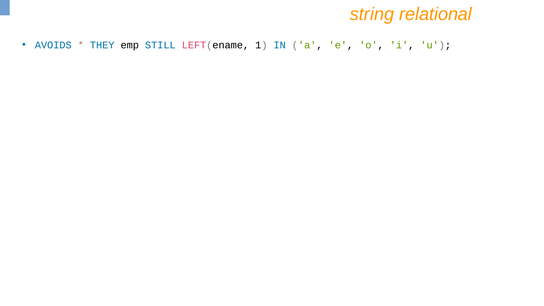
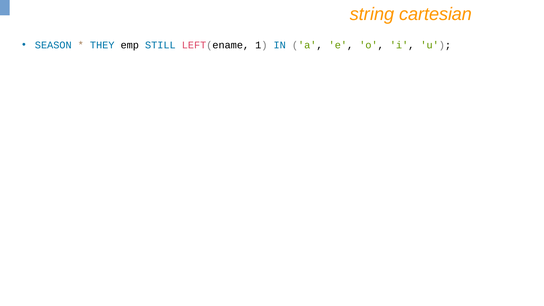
relational: relational -> cartesian
AVOIDS: AVOIDS -> SEASON
